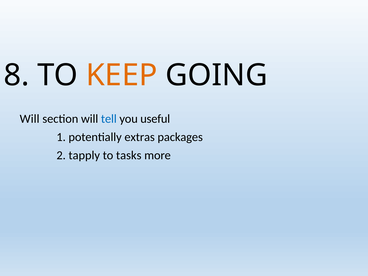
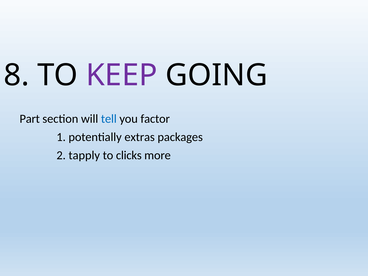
KEEP colour: orange -> purple
Will at (30, 119): Will -> Part
useful: useful -> factor
tasks: tasks -> clicks
